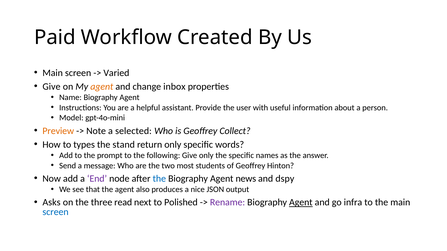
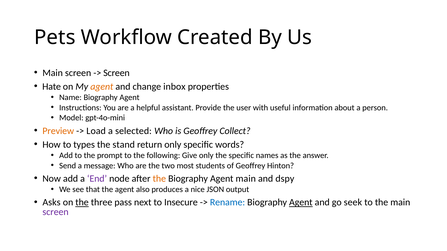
Paid: Paid -> Pets
Varied at (116, 73): Varied -> Screen
Give at (52, 87): Give -> Hate
Note: Note -> Load
the at (159, 179) colour: blue -> orange
Agent news: news -> main
the at (82, 203) underline: none -> present
read: read -> pass
Polished: Polished -> Insecure
Rename colour: purple -> blue
infra: infra -> seek
screen at (56, 212) colour: blue -> purple
